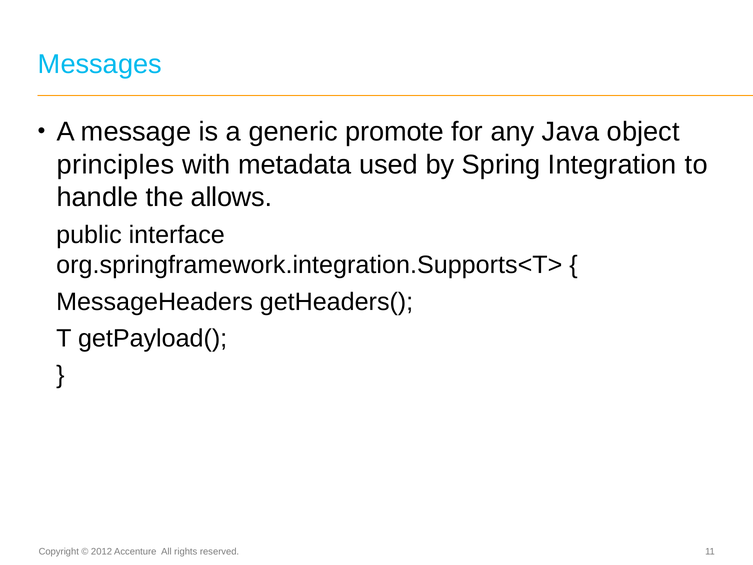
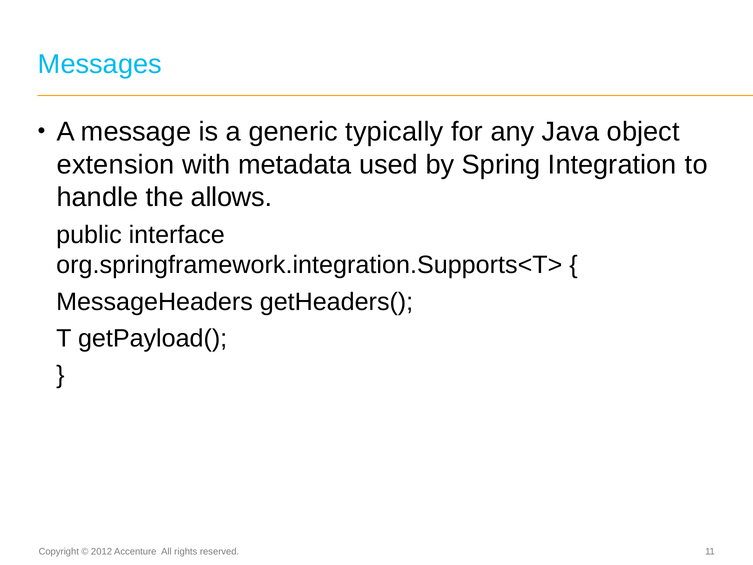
promote: promote -> typically
principles: principles -> extension
